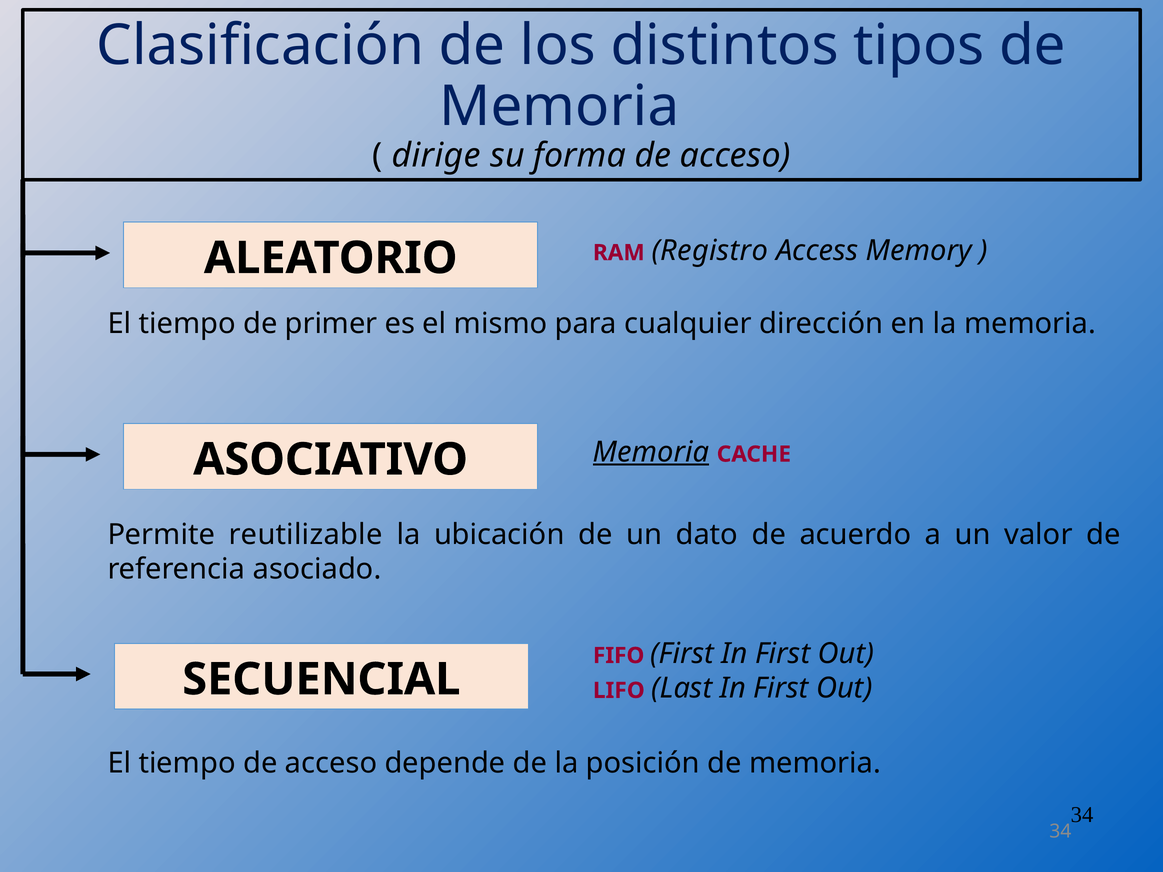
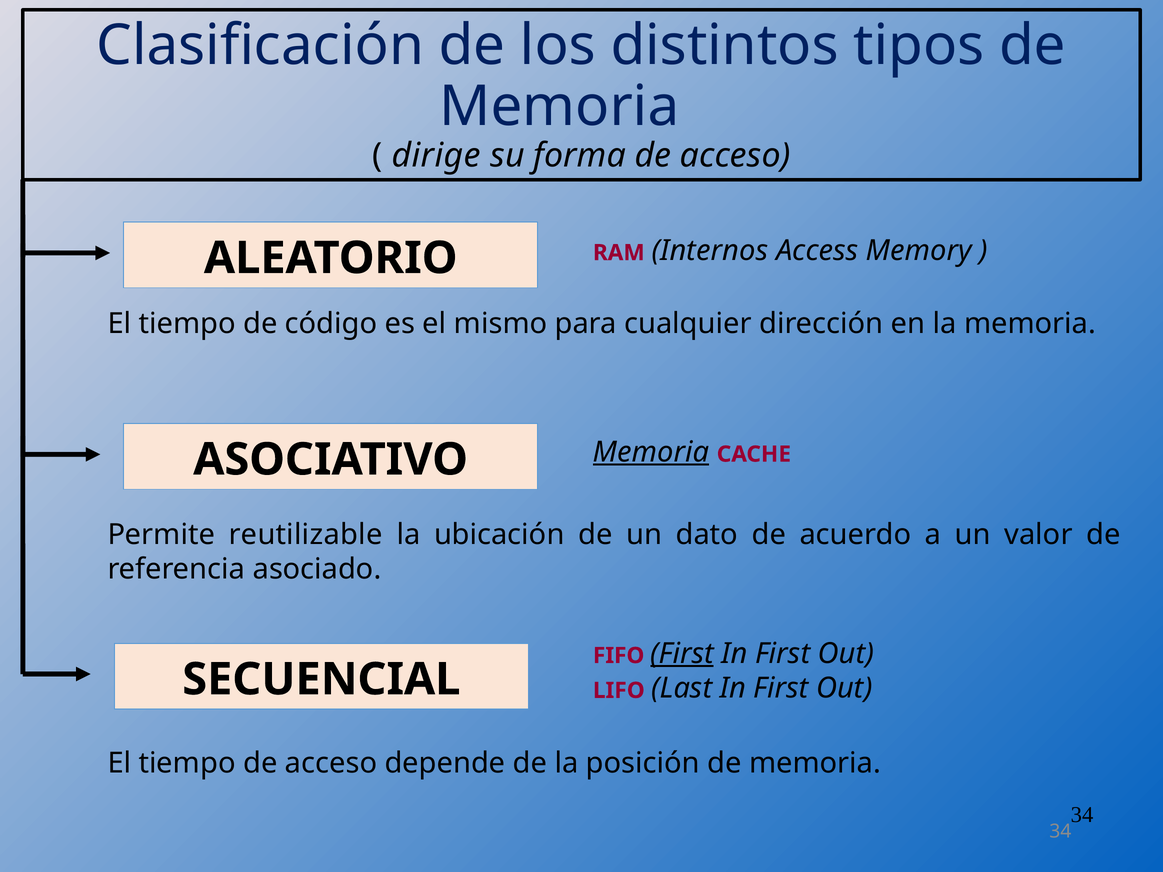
Registro: Registro -> Internos
primer: primer -> código
First at (682, 654) underline: none -> present
